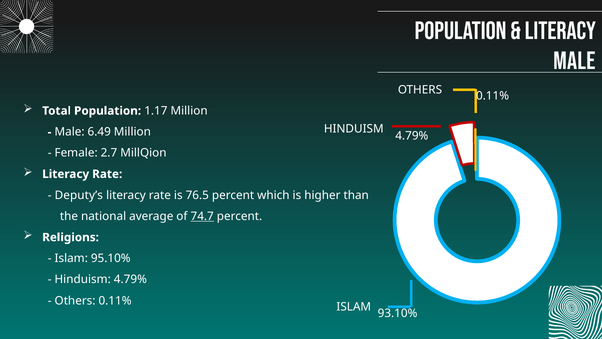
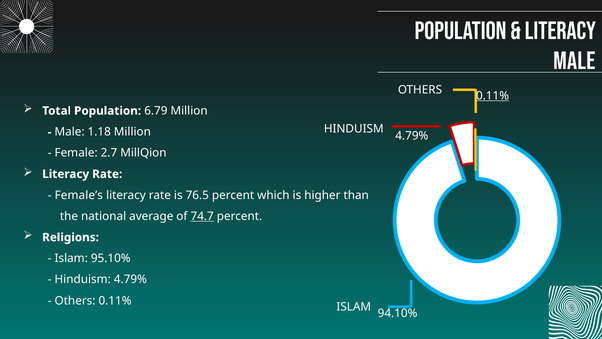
0.11% at (493, 96) underline: none -> present
1.17: 1.17 -> 6.79
6.49: 6.49 -> 1.18
Deputy’s: Deputy’s -> Female’s
93.10%: 93.10% -> 94.10%
